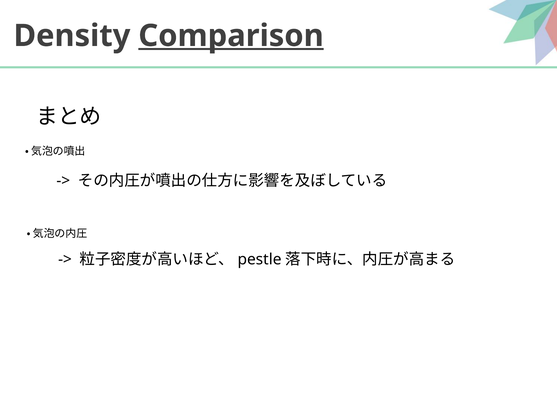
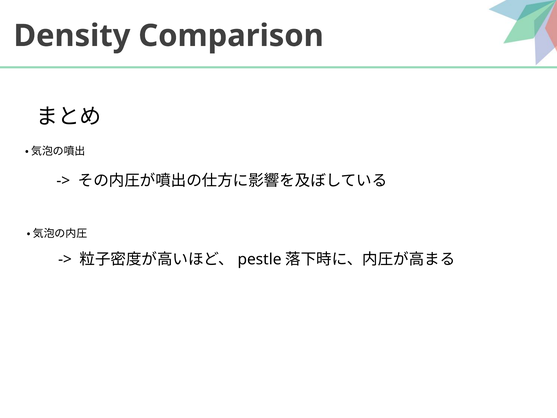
Comparison underline: present -> none
